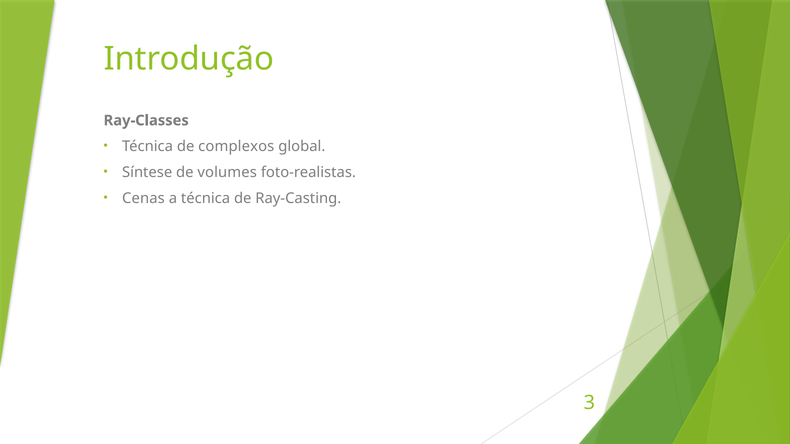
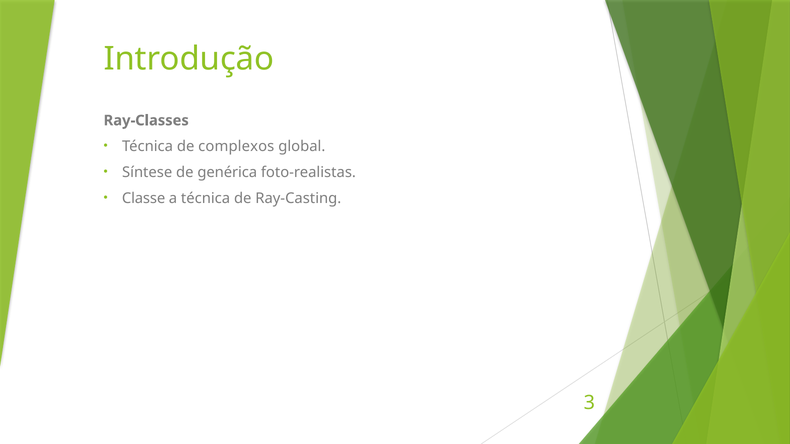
volumes: volumes -> genérica
Cenas: Cenas -> Classe
